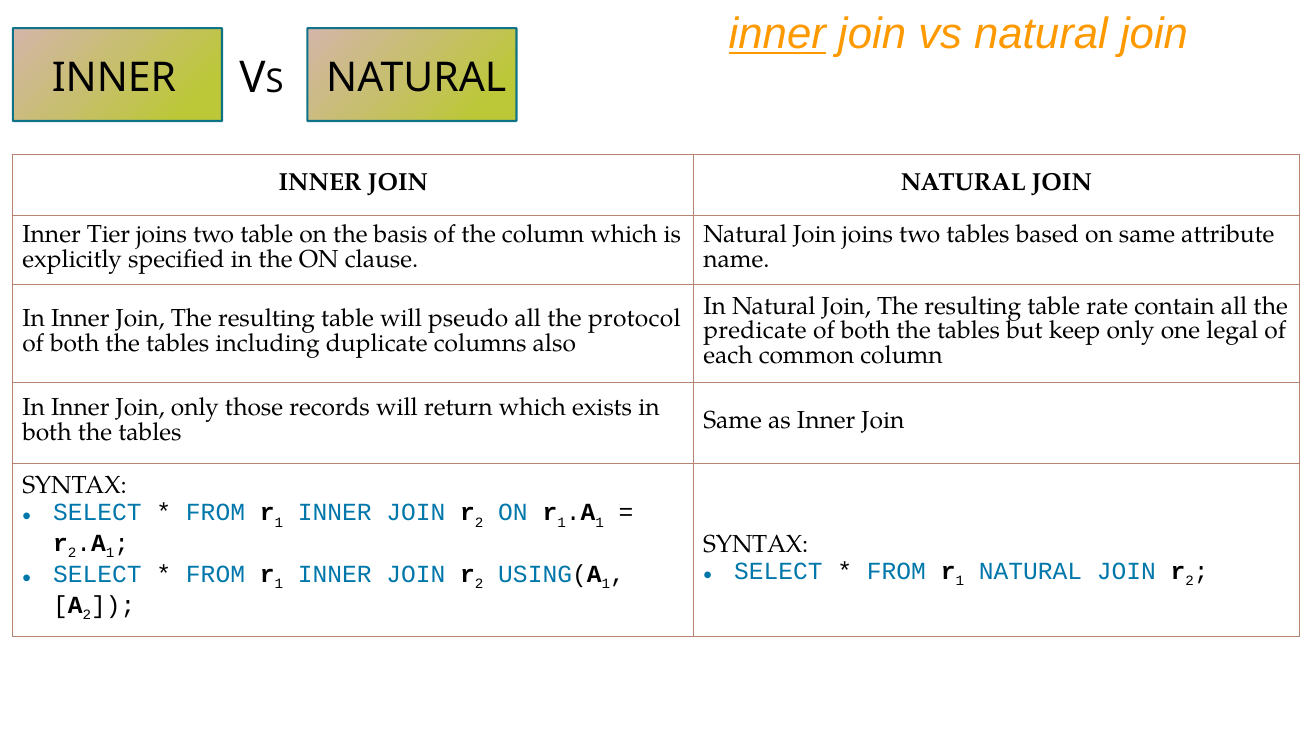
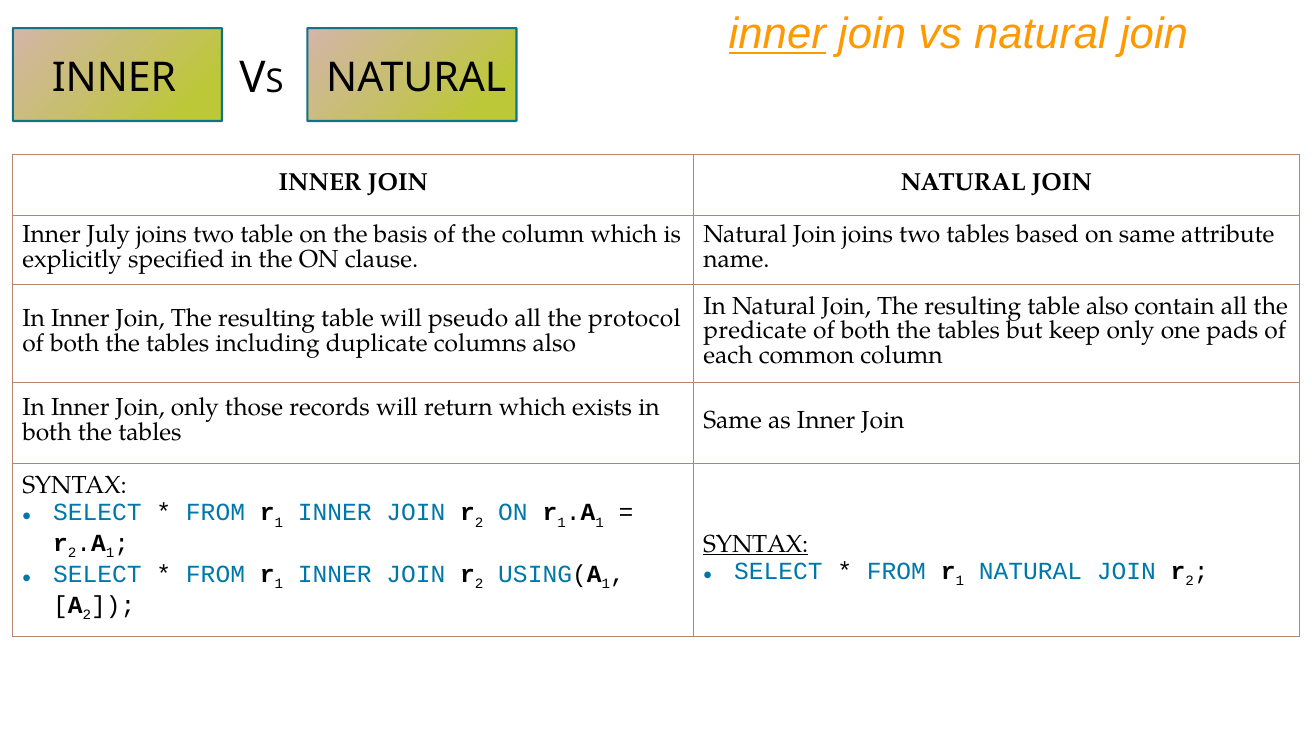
Tier: Tier -> July
table rate: rate -> also
legal: legal -> pads
SYNTAX at (756, 544) underline: none -> present
